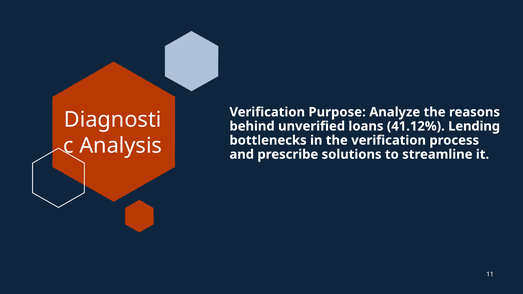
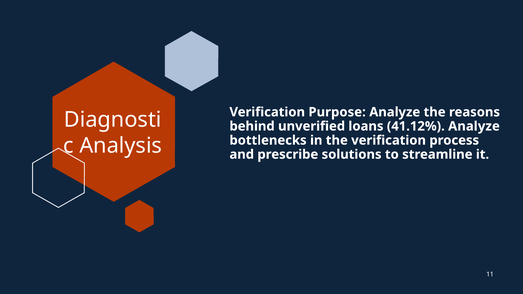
41.12% Lending: Lending -> Analyze
